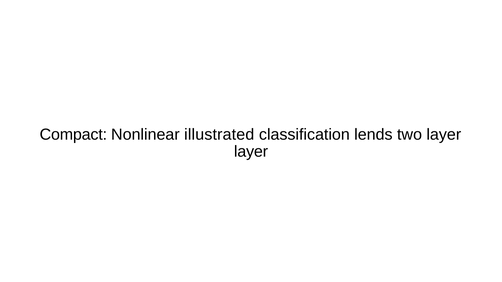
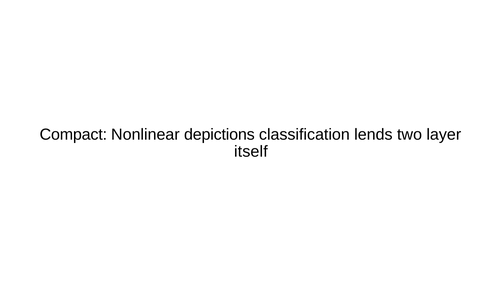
illustrated: illustrated -> depictions
layer at (251, 152): layer -> itself
